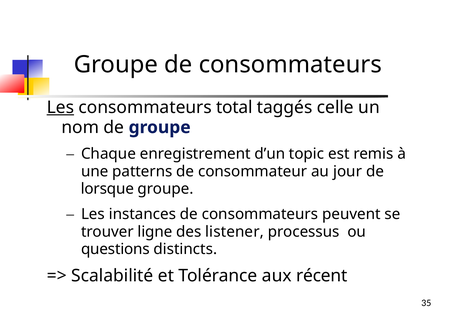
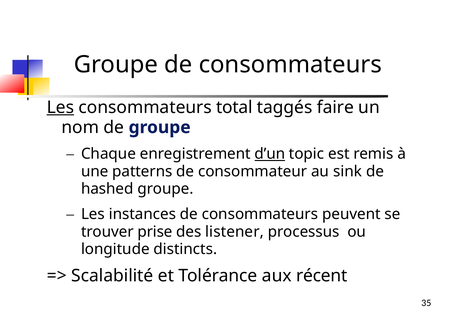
celle: celle -> faire
d’un underline: none -> present
jour: jour -> sink
lorsque: lorsque -> hashed
ligne: ligne -> prise
questions: questions -> longitude
